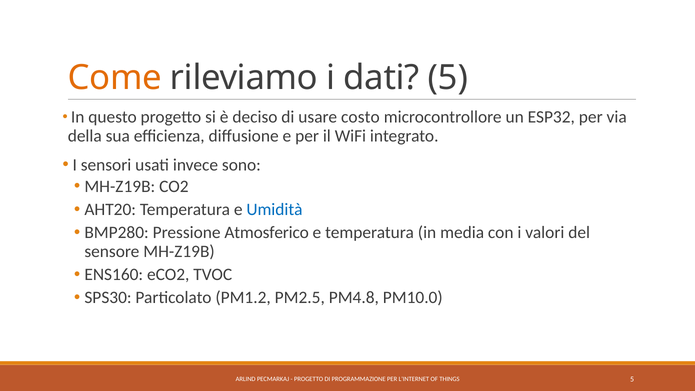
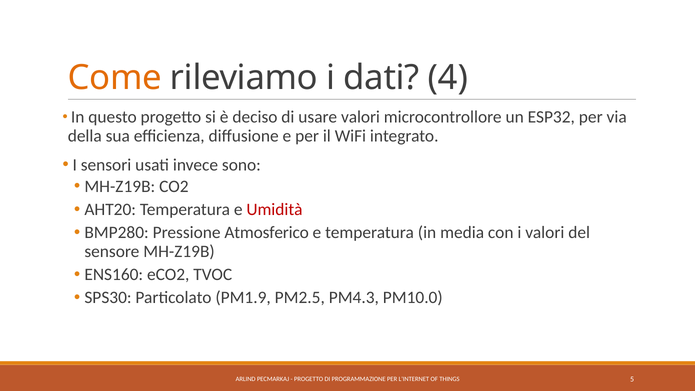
dati 5: 5 -> 4
usare costo: costo -> valori
Umidità colour: blue -> red
PM1.2: PM1.2 -> PM1.9
PM4.8: PM4.8 -> PM4.3
